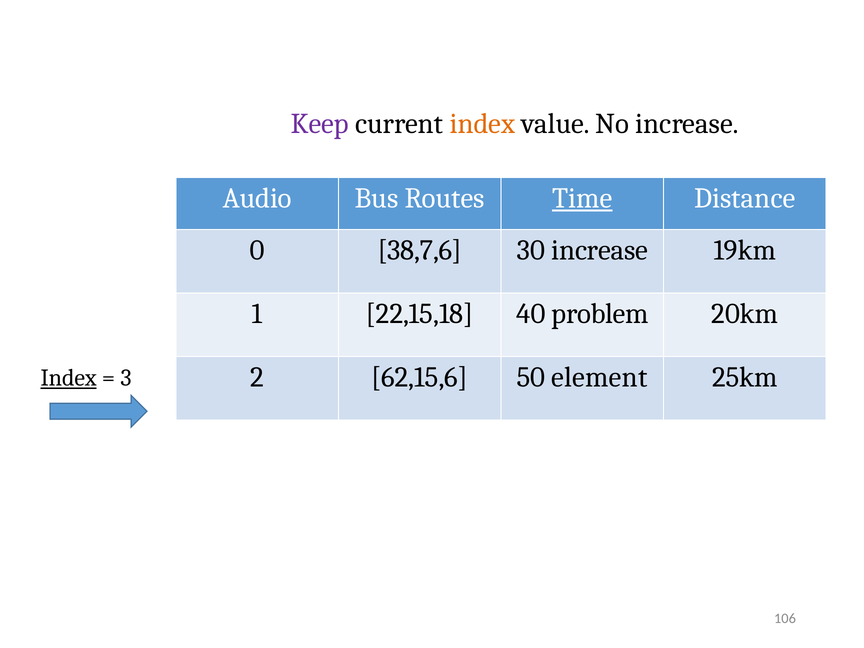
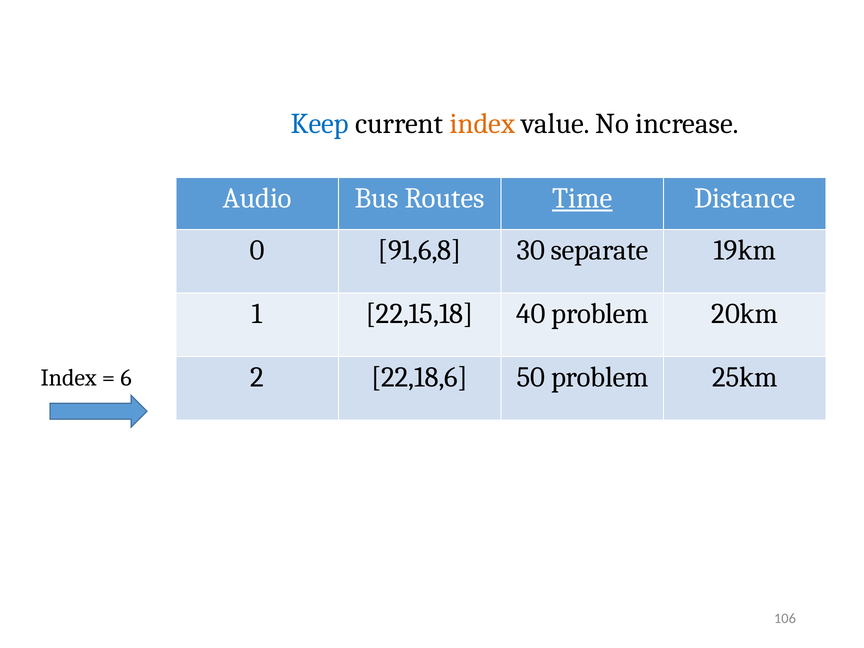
Keep colour: purple -> blue
38,7,6: 38,7,6 -> 91,6,8
30 increase: increase -> separate
62,15,6: 62,15,6 -> 22,18,6
50 element: element -> problem
Index at (69, 378) underline: present -> none
3: 3 -> 6
